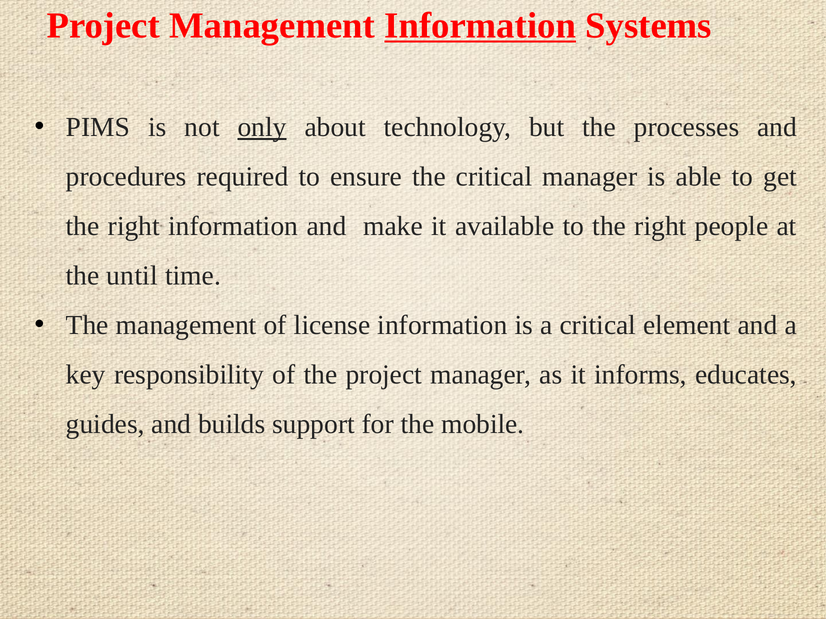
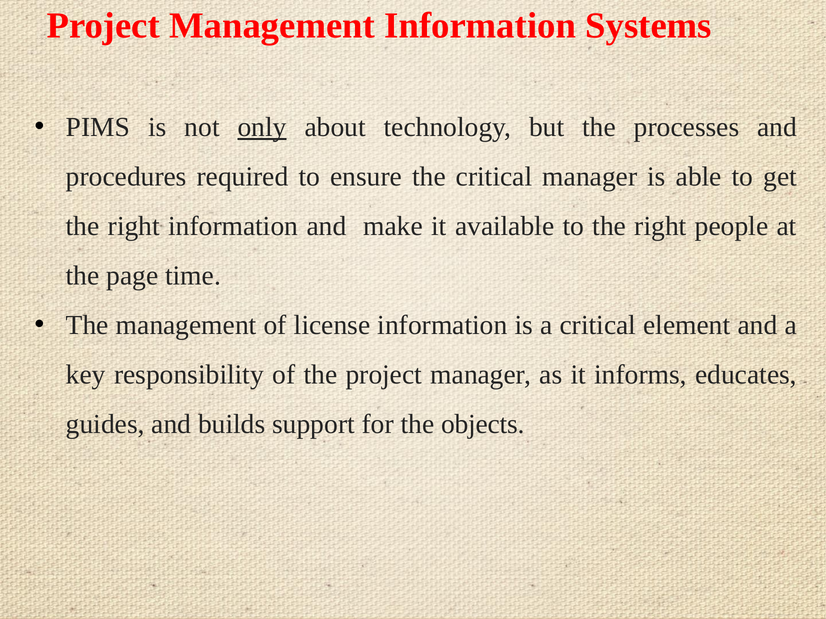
Information at (480, 26) underline: present -> none
until: until -> page
mobile: mobile -> objects
